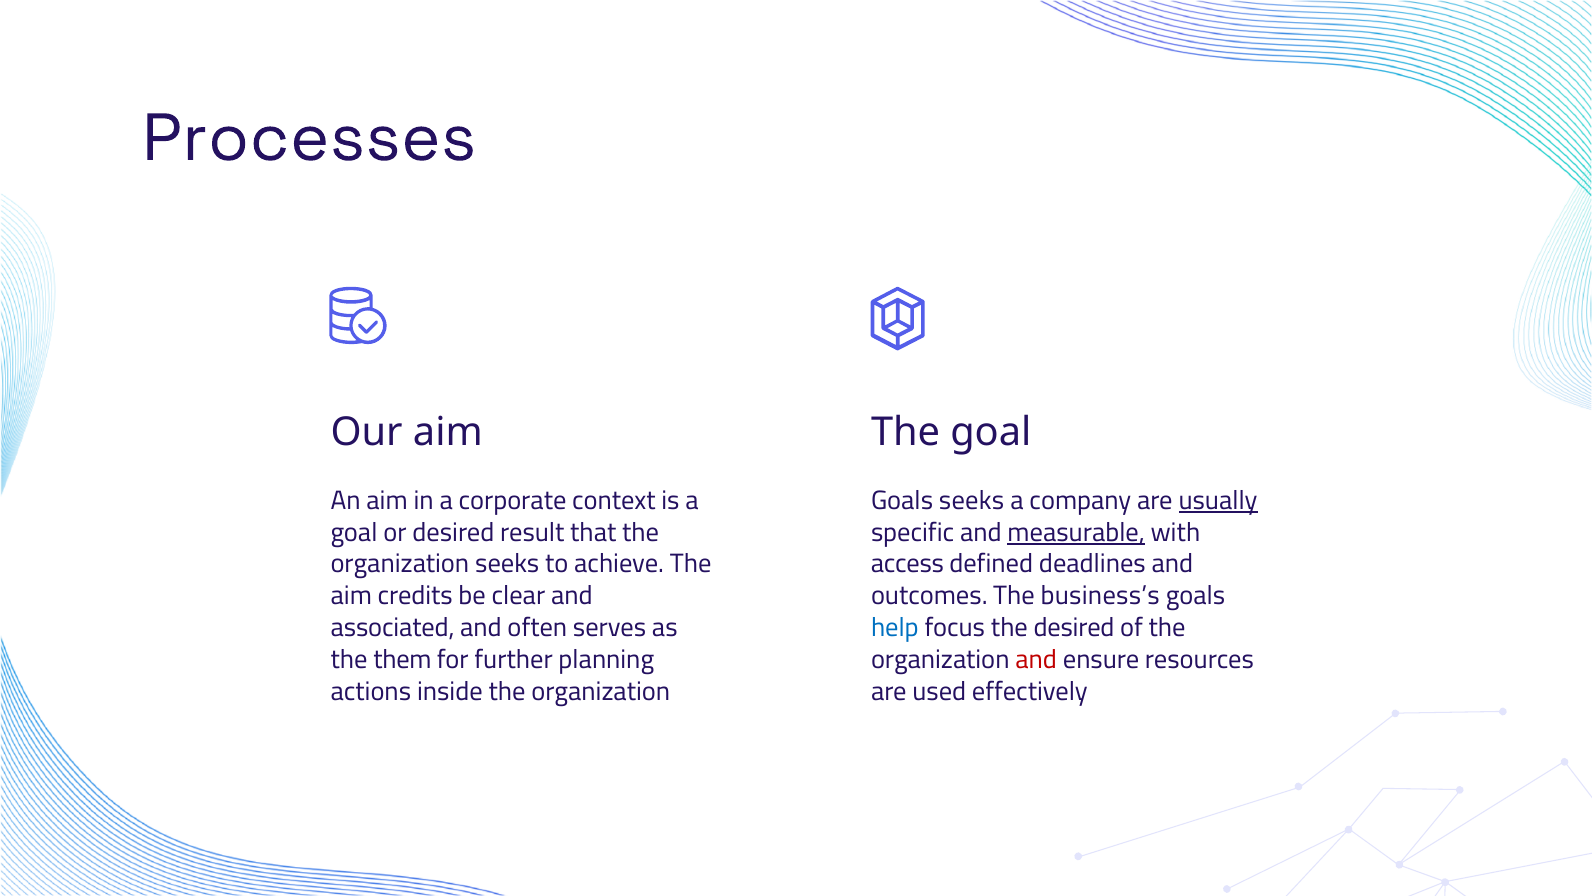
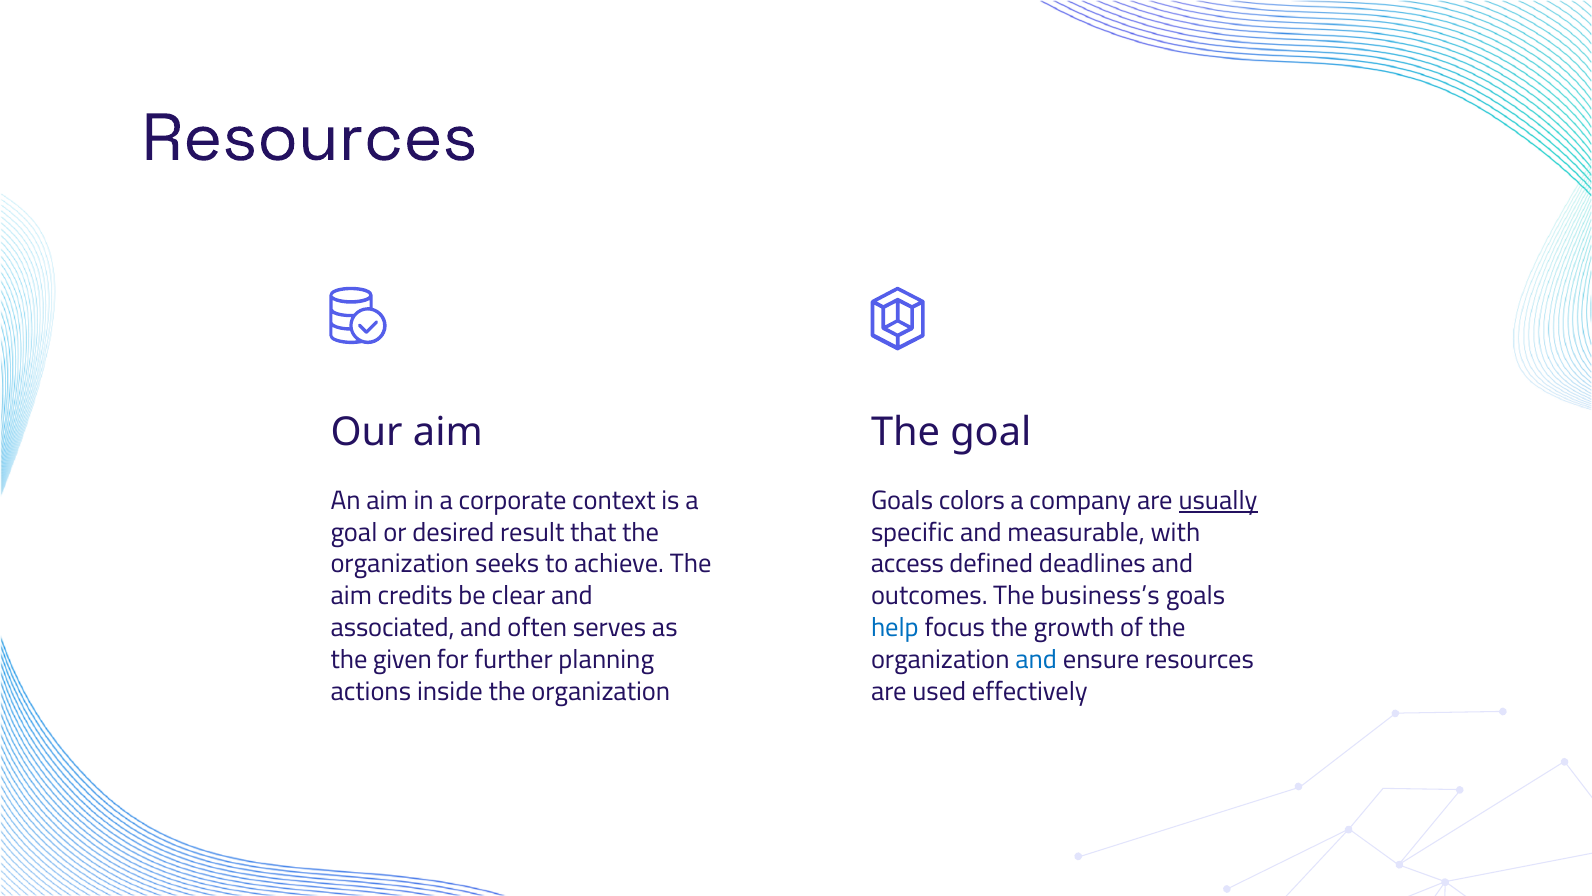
Processes at (309, 138): Processes -> Resources
Goals seeks: seeks -> colors
measurable underline: present -> none
the desired: desired -> growth
them: them -> given
and at (1036, 659) colour: red -> blue
